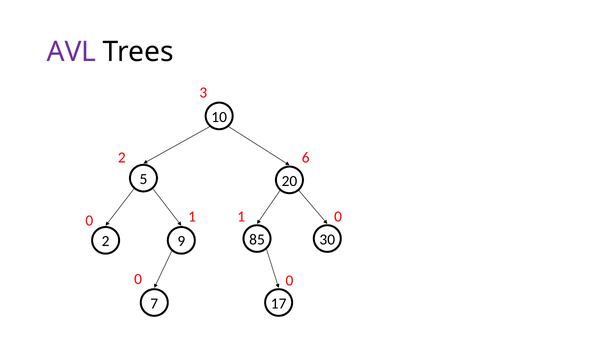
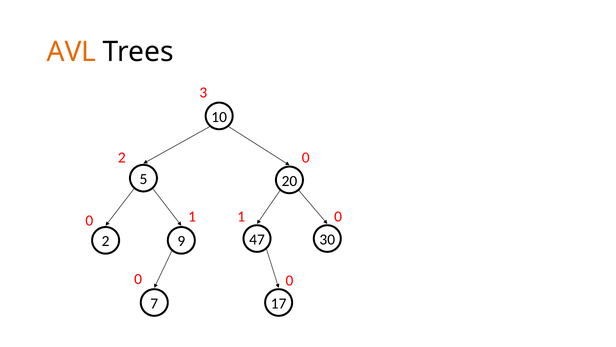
AVL colour: purple -> orange
2 6: 6 -> 0
85: 85 -> 47
